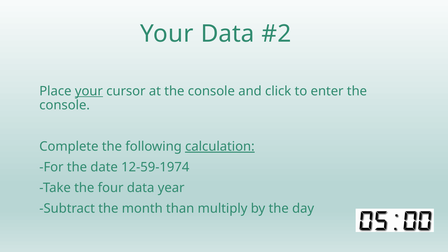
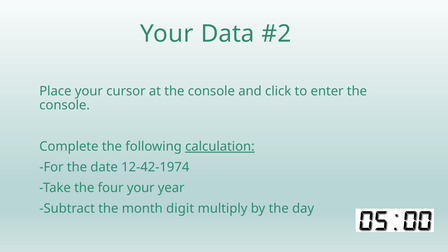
your at (89, 91) underline: present -> none
12-59-1974: 12-59-1974 -> 12-42-1974
four data: data -> your
than: than -> digit
